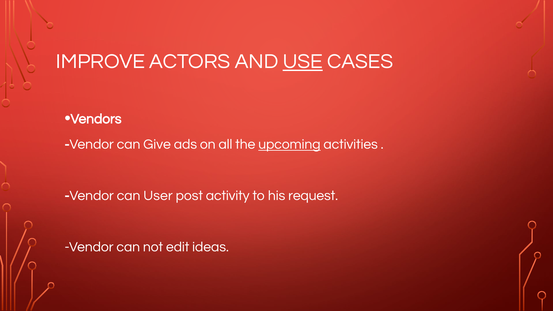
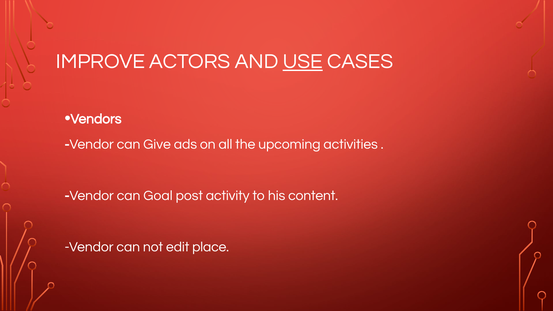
upcoming underline: present -> none
User: User -> Goal
request: request -> content
ideas: ideas -> place
